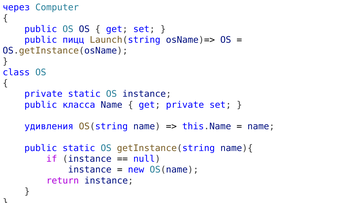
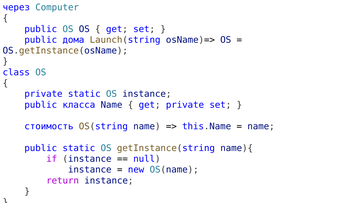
пицц: пицц -> дома
удивления: удивления -> стоимость
